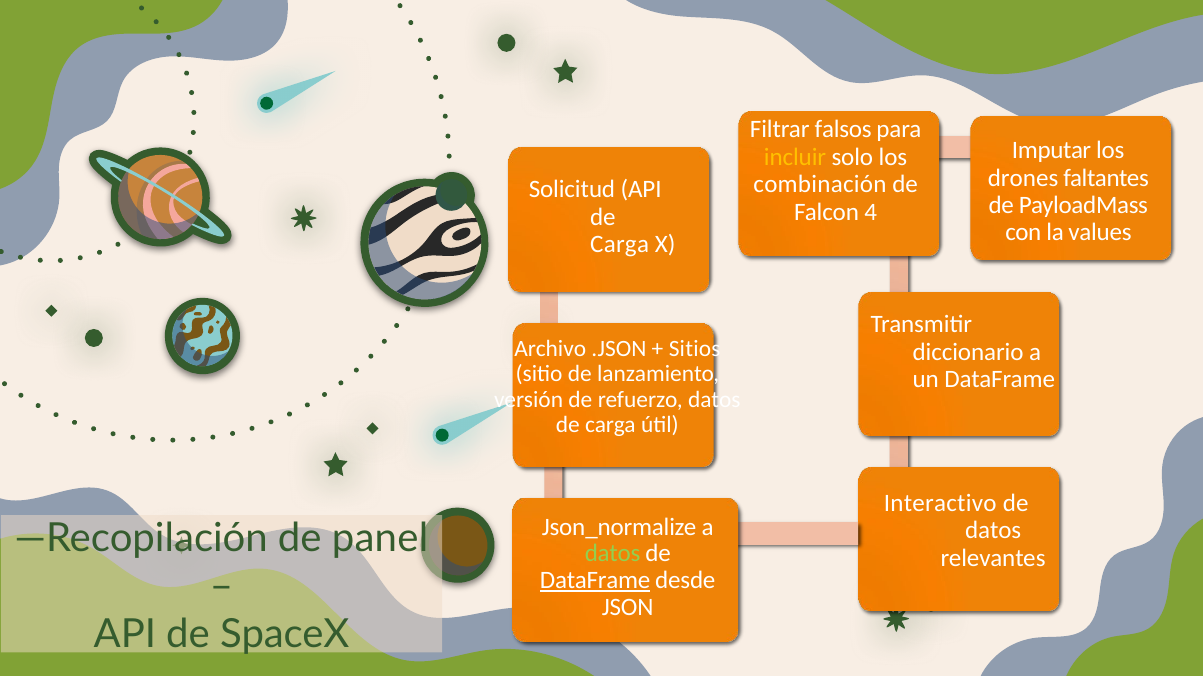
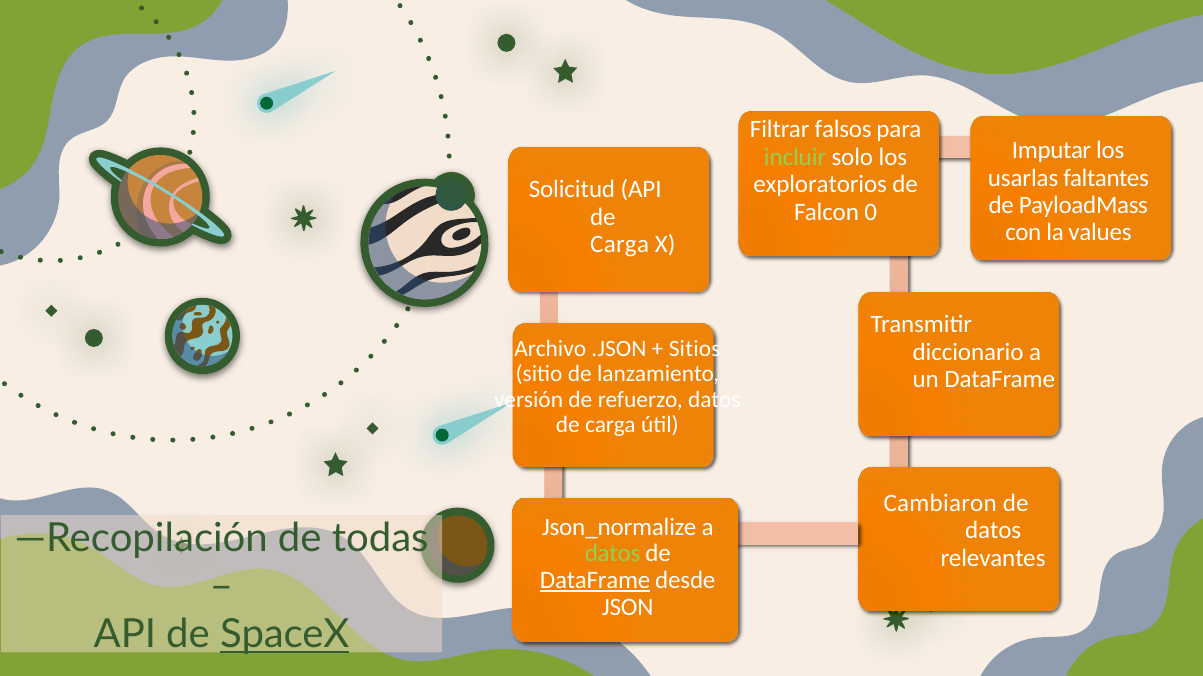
incluir colour: yellow -> light green
drones: drones -> usarlas
combinación: combinación -> exploratorios
4: 4 -> 0
Interactivo: Interactivo -> Cambiaron
panel: panel -> todas
SpaceX underline: none -> present
